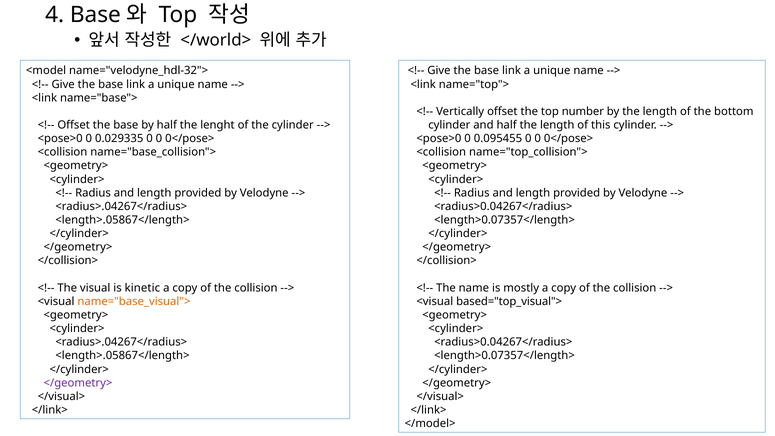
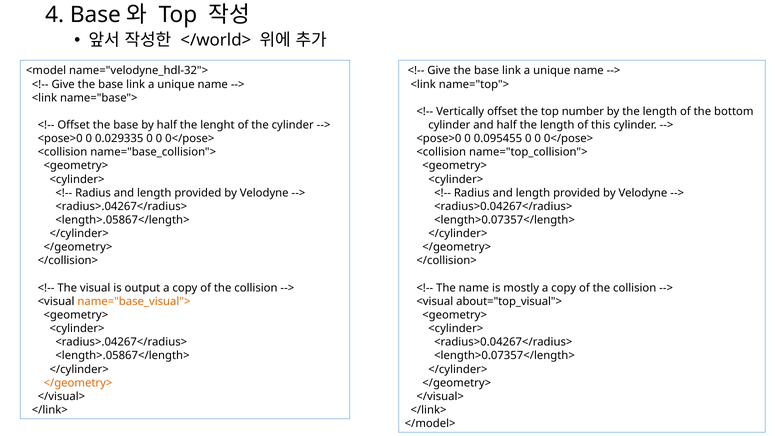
kinetic: kinetic -> output
based="top_visual">: based="top_visual"> -> about="top_visual">
</geometry> at (78, 383) colour: purple -> orange
